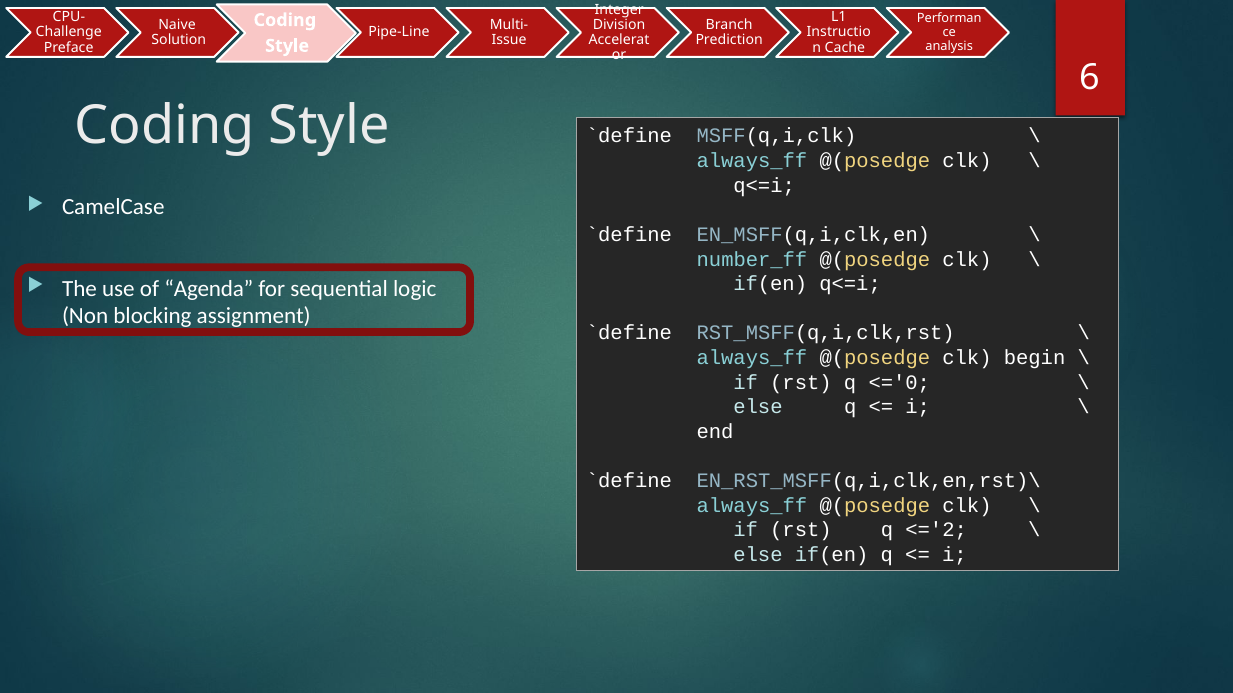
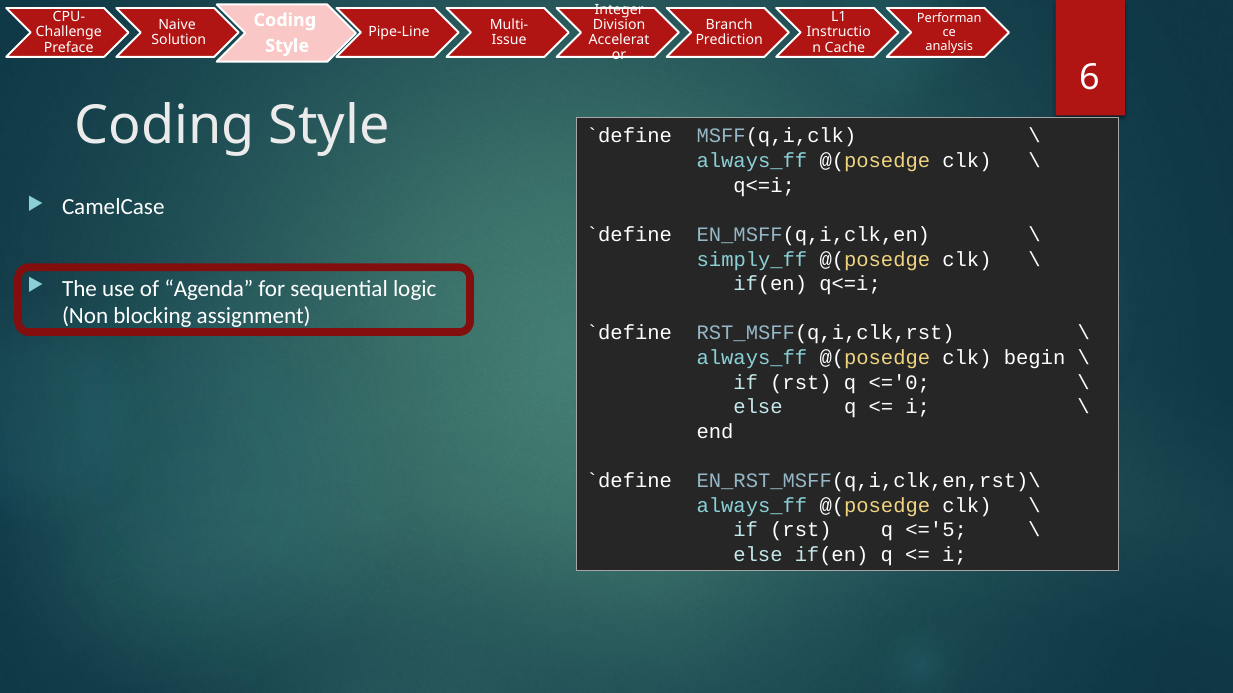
number_ff: number_ff -> simply_ff
<='2: <='2 -> <='5
